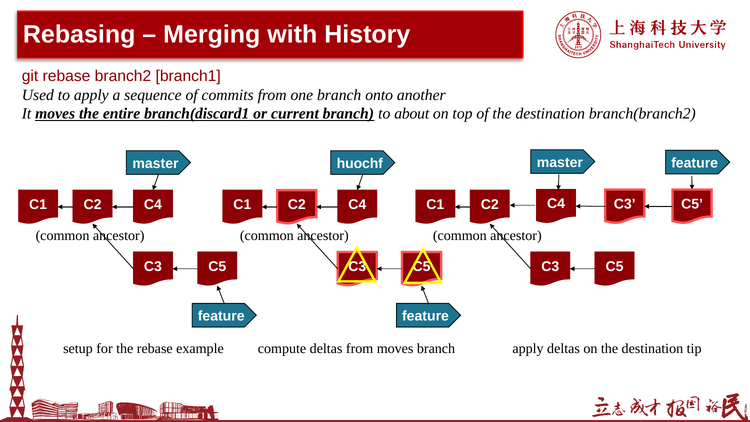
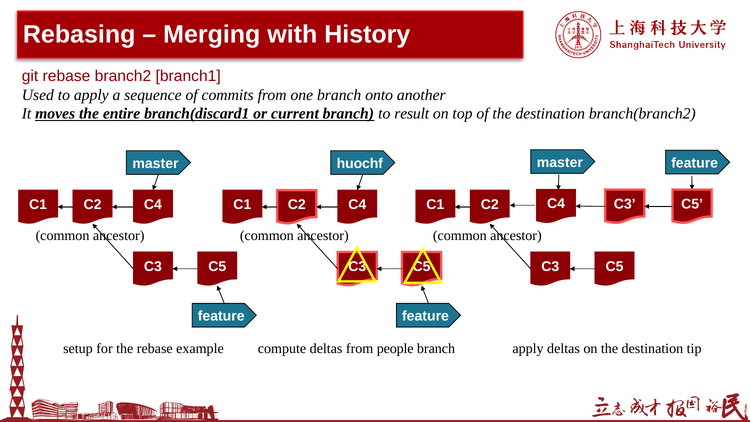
about: about -> result
from moves: moves -> people
